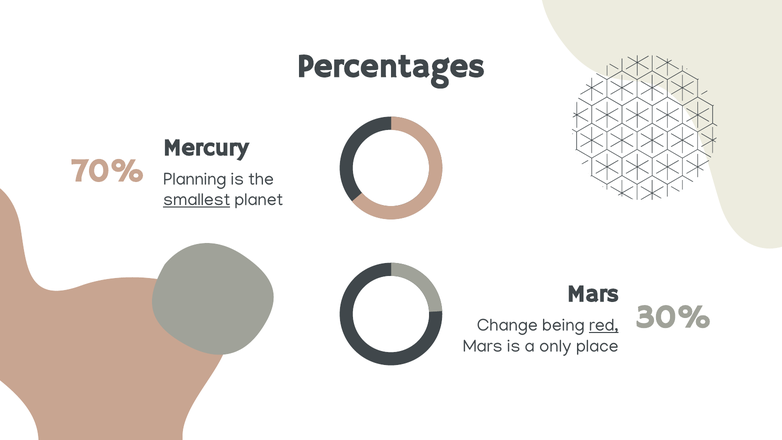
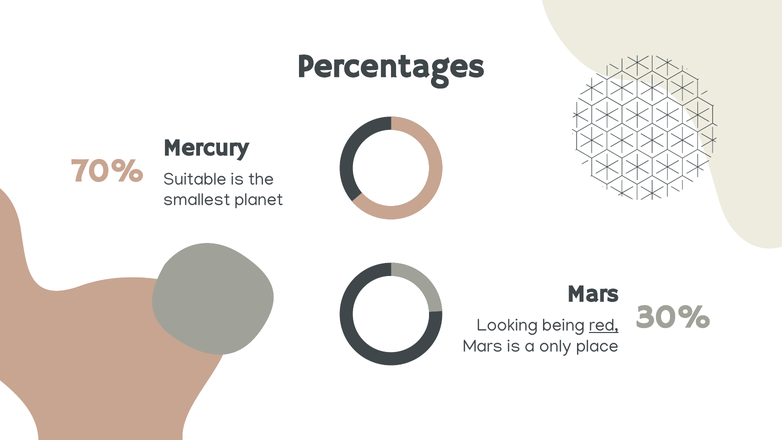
Planning: Planning -> Suitable
smallest underline: present -> none
Change: Change -> Looking
